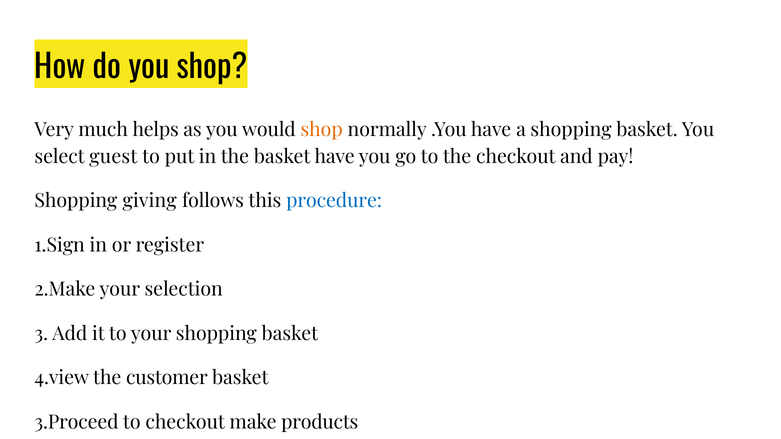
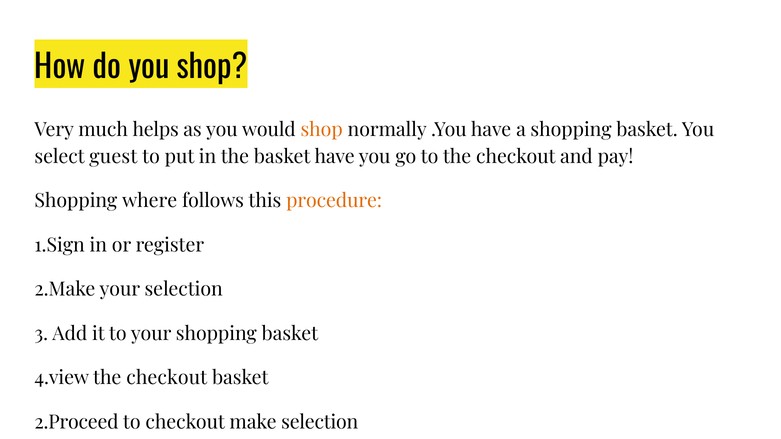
giving: giving -> where
procedure colour: blue -> orange
4.view the customer: customer -> checkout
3.Proceed: 3.Proceed -> 2.Proceed
make products: products -> selection
